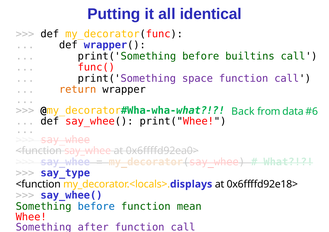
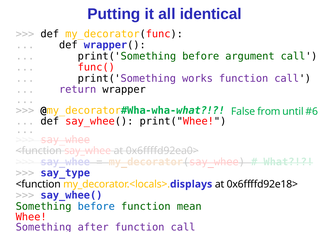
builtins: builtins -> argument
space: space -> works
return colour: orange -> purple
Back: Back -> False
data: data -> until
